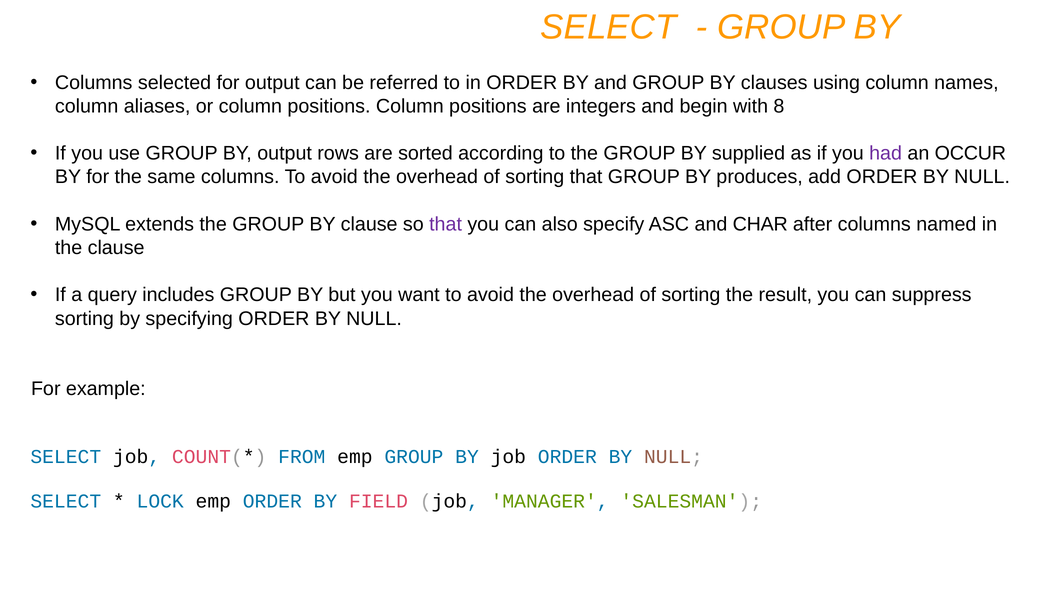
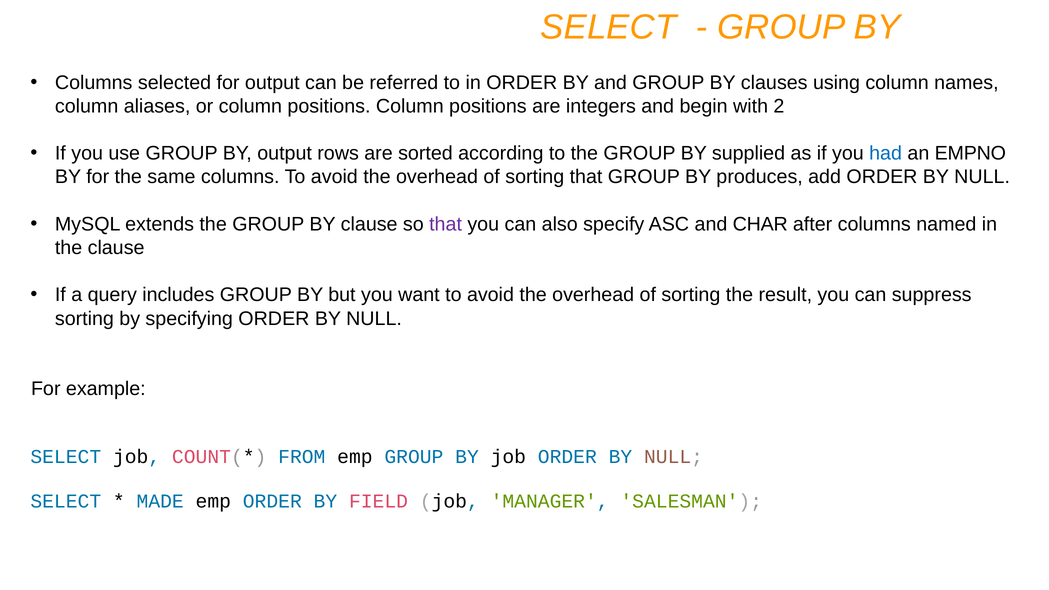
8: 8 -> 2
had colour: purple -> blue
OCCUR: OCCUR -> EMPNO
LOCK: LOCK -> MADE
